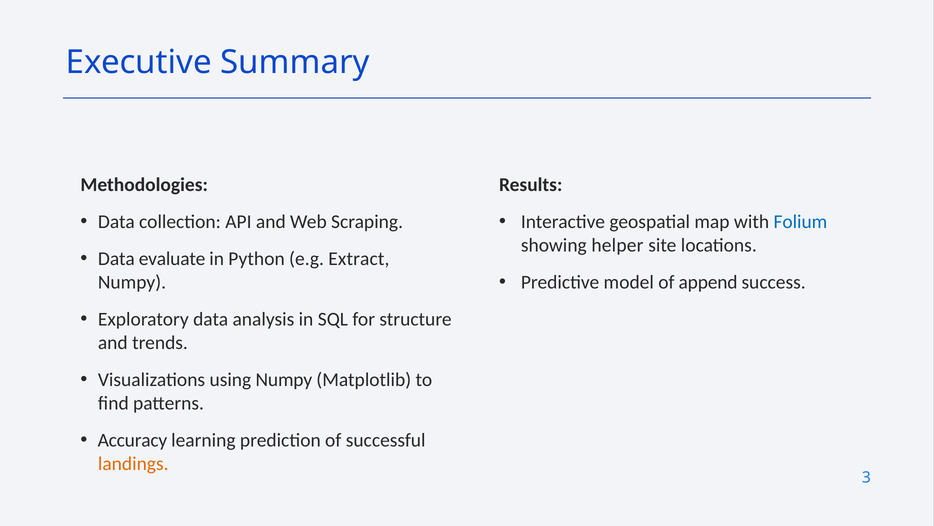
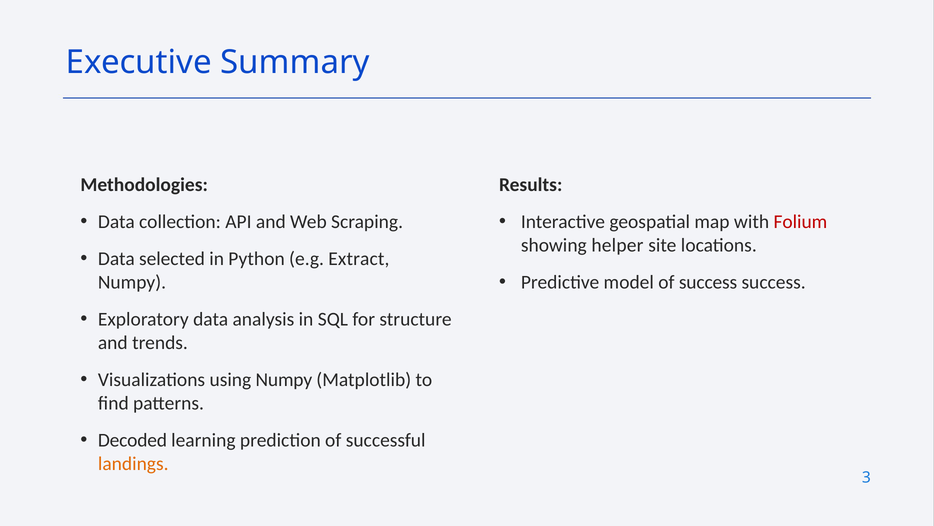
Folium colour: blue -> red
evaluate: evaluate -> selected
of append: append -> success
Accuracy: Accuracy -> Decoded
